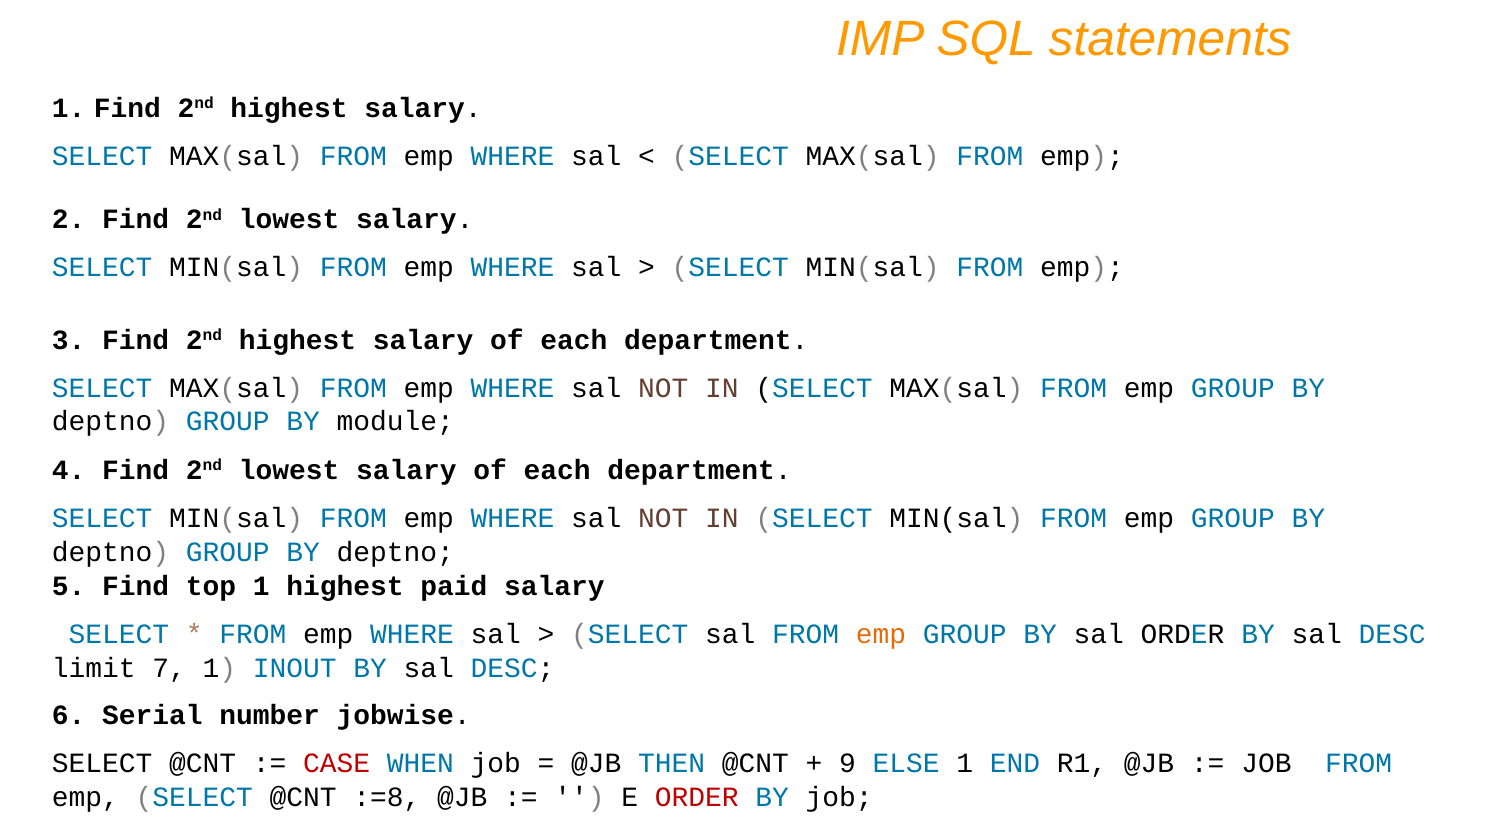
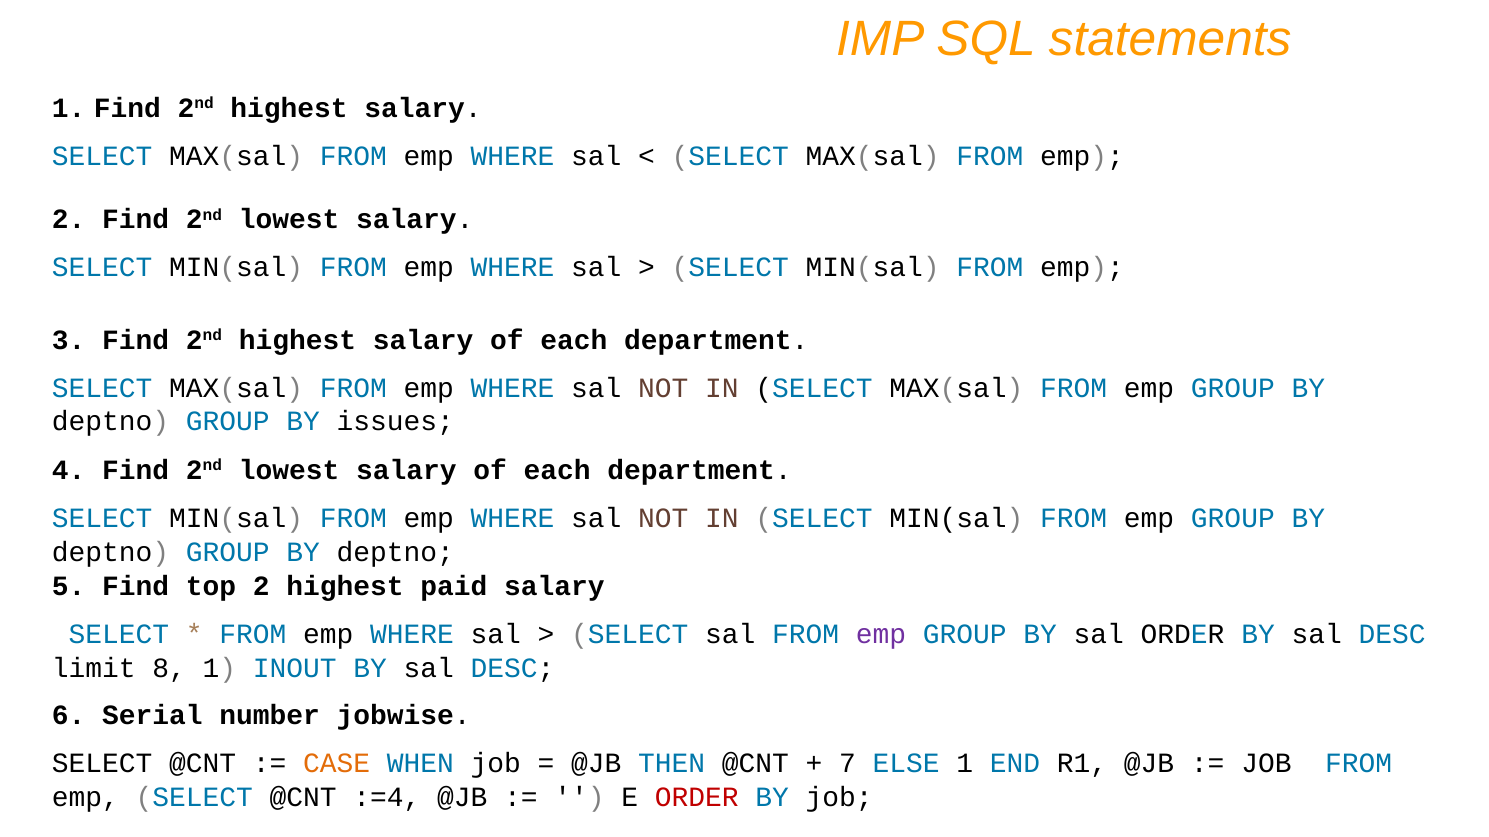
module: module -> issues
top 1: 1 -> 2
emp at (881, 635) colour: orange -> purple
7: 7 -> 8
CASE colour: red -> orange
9: 9 -> 7
:=8: :=8 -> :=4
